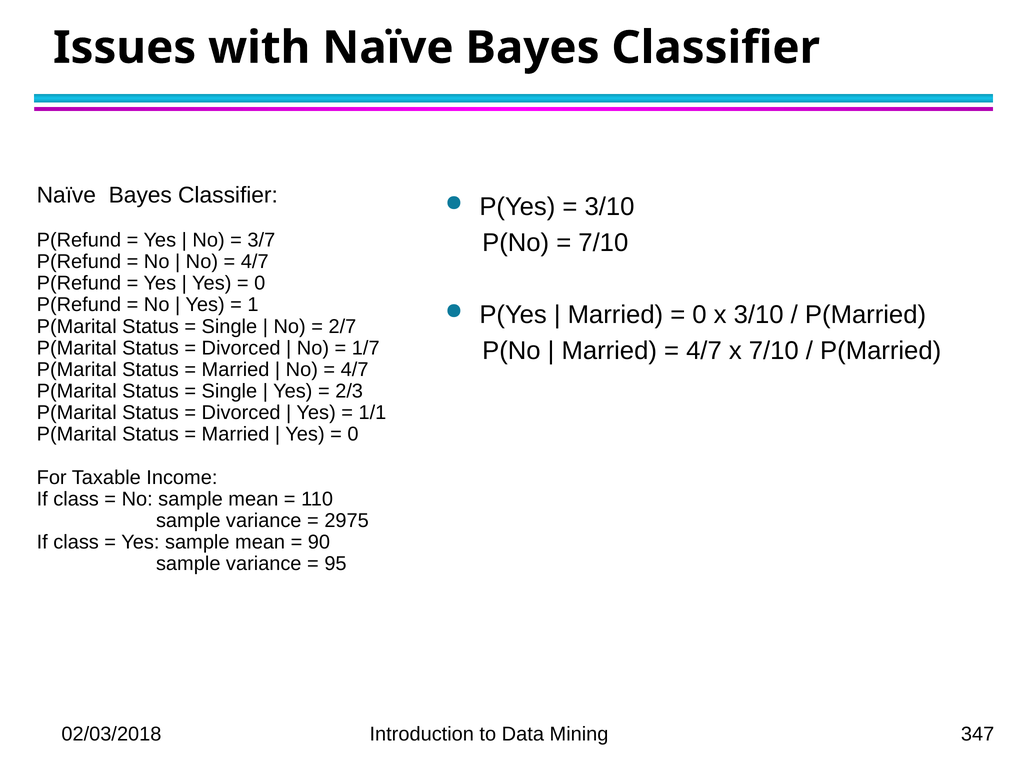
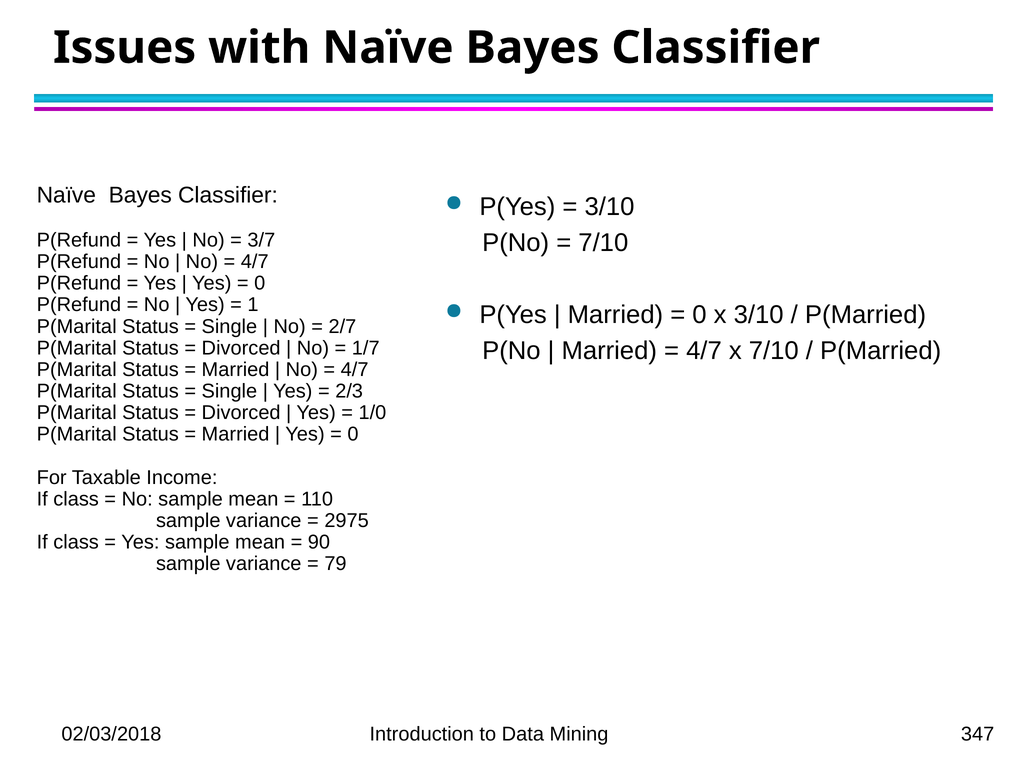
1/1: 1/1 -> 1/0
95: 95 -> 79
